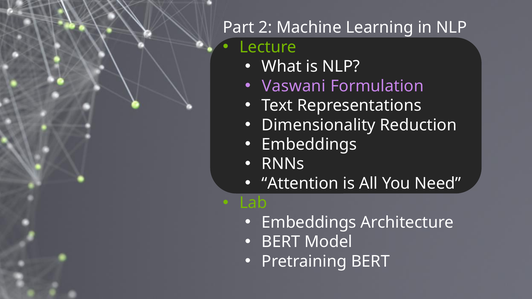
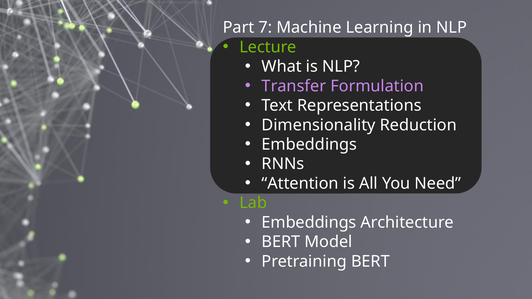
2: 2 -> 7
Vaswani: Vaswani -> Transfer
